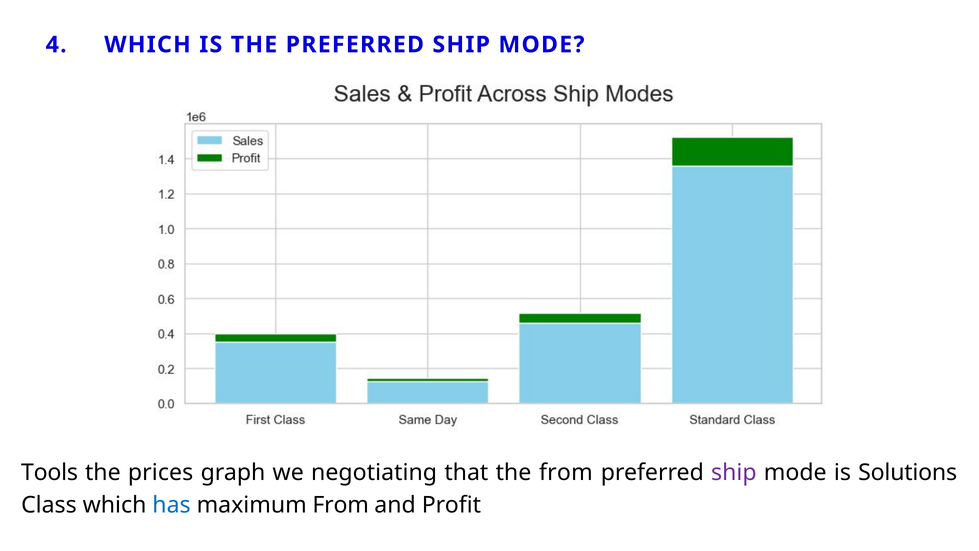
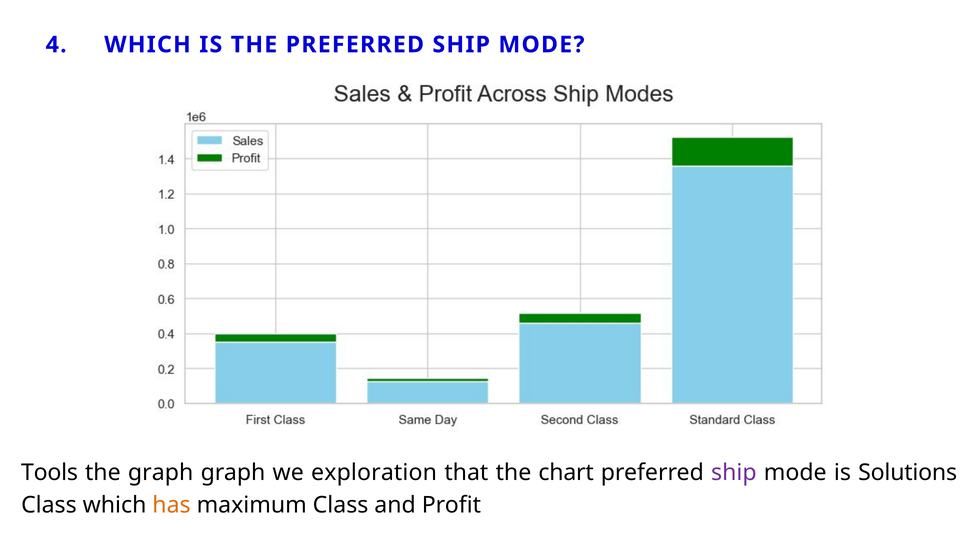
the prices: prices -> graph
negotiating: negotiating -> exploration
the from: from -> chart
has colour: blue -> orange
maximum From: From -> Class
